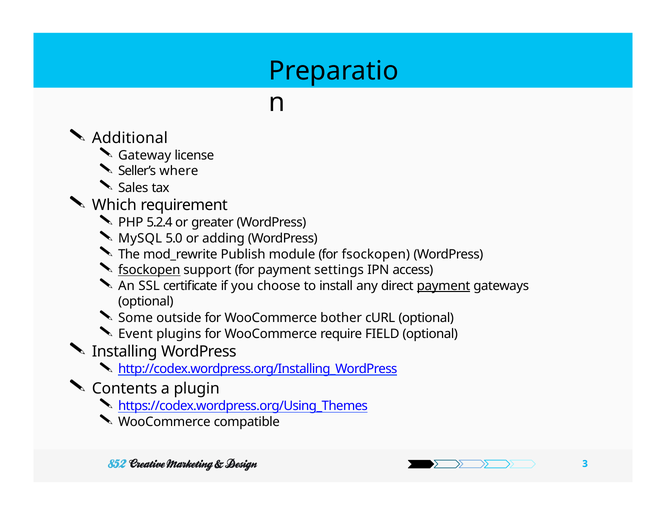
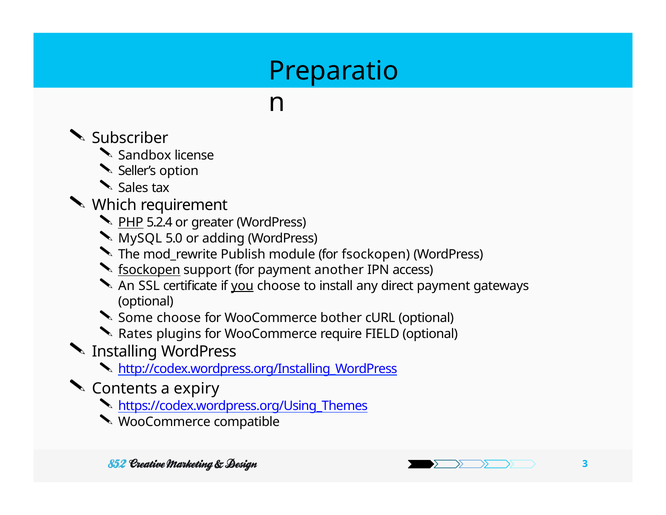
Additional: Additional -> Subscriber
Gateway: Gateway -> Sandbox
where: where -> option
PHP underline: none -> present
settings: settings -> another
you underline: none -> present
payment at (444, 286) underline: present -> none
Some outside: outside -> choose
Event: Event -> Rates
plugin: plugin -> expiry
